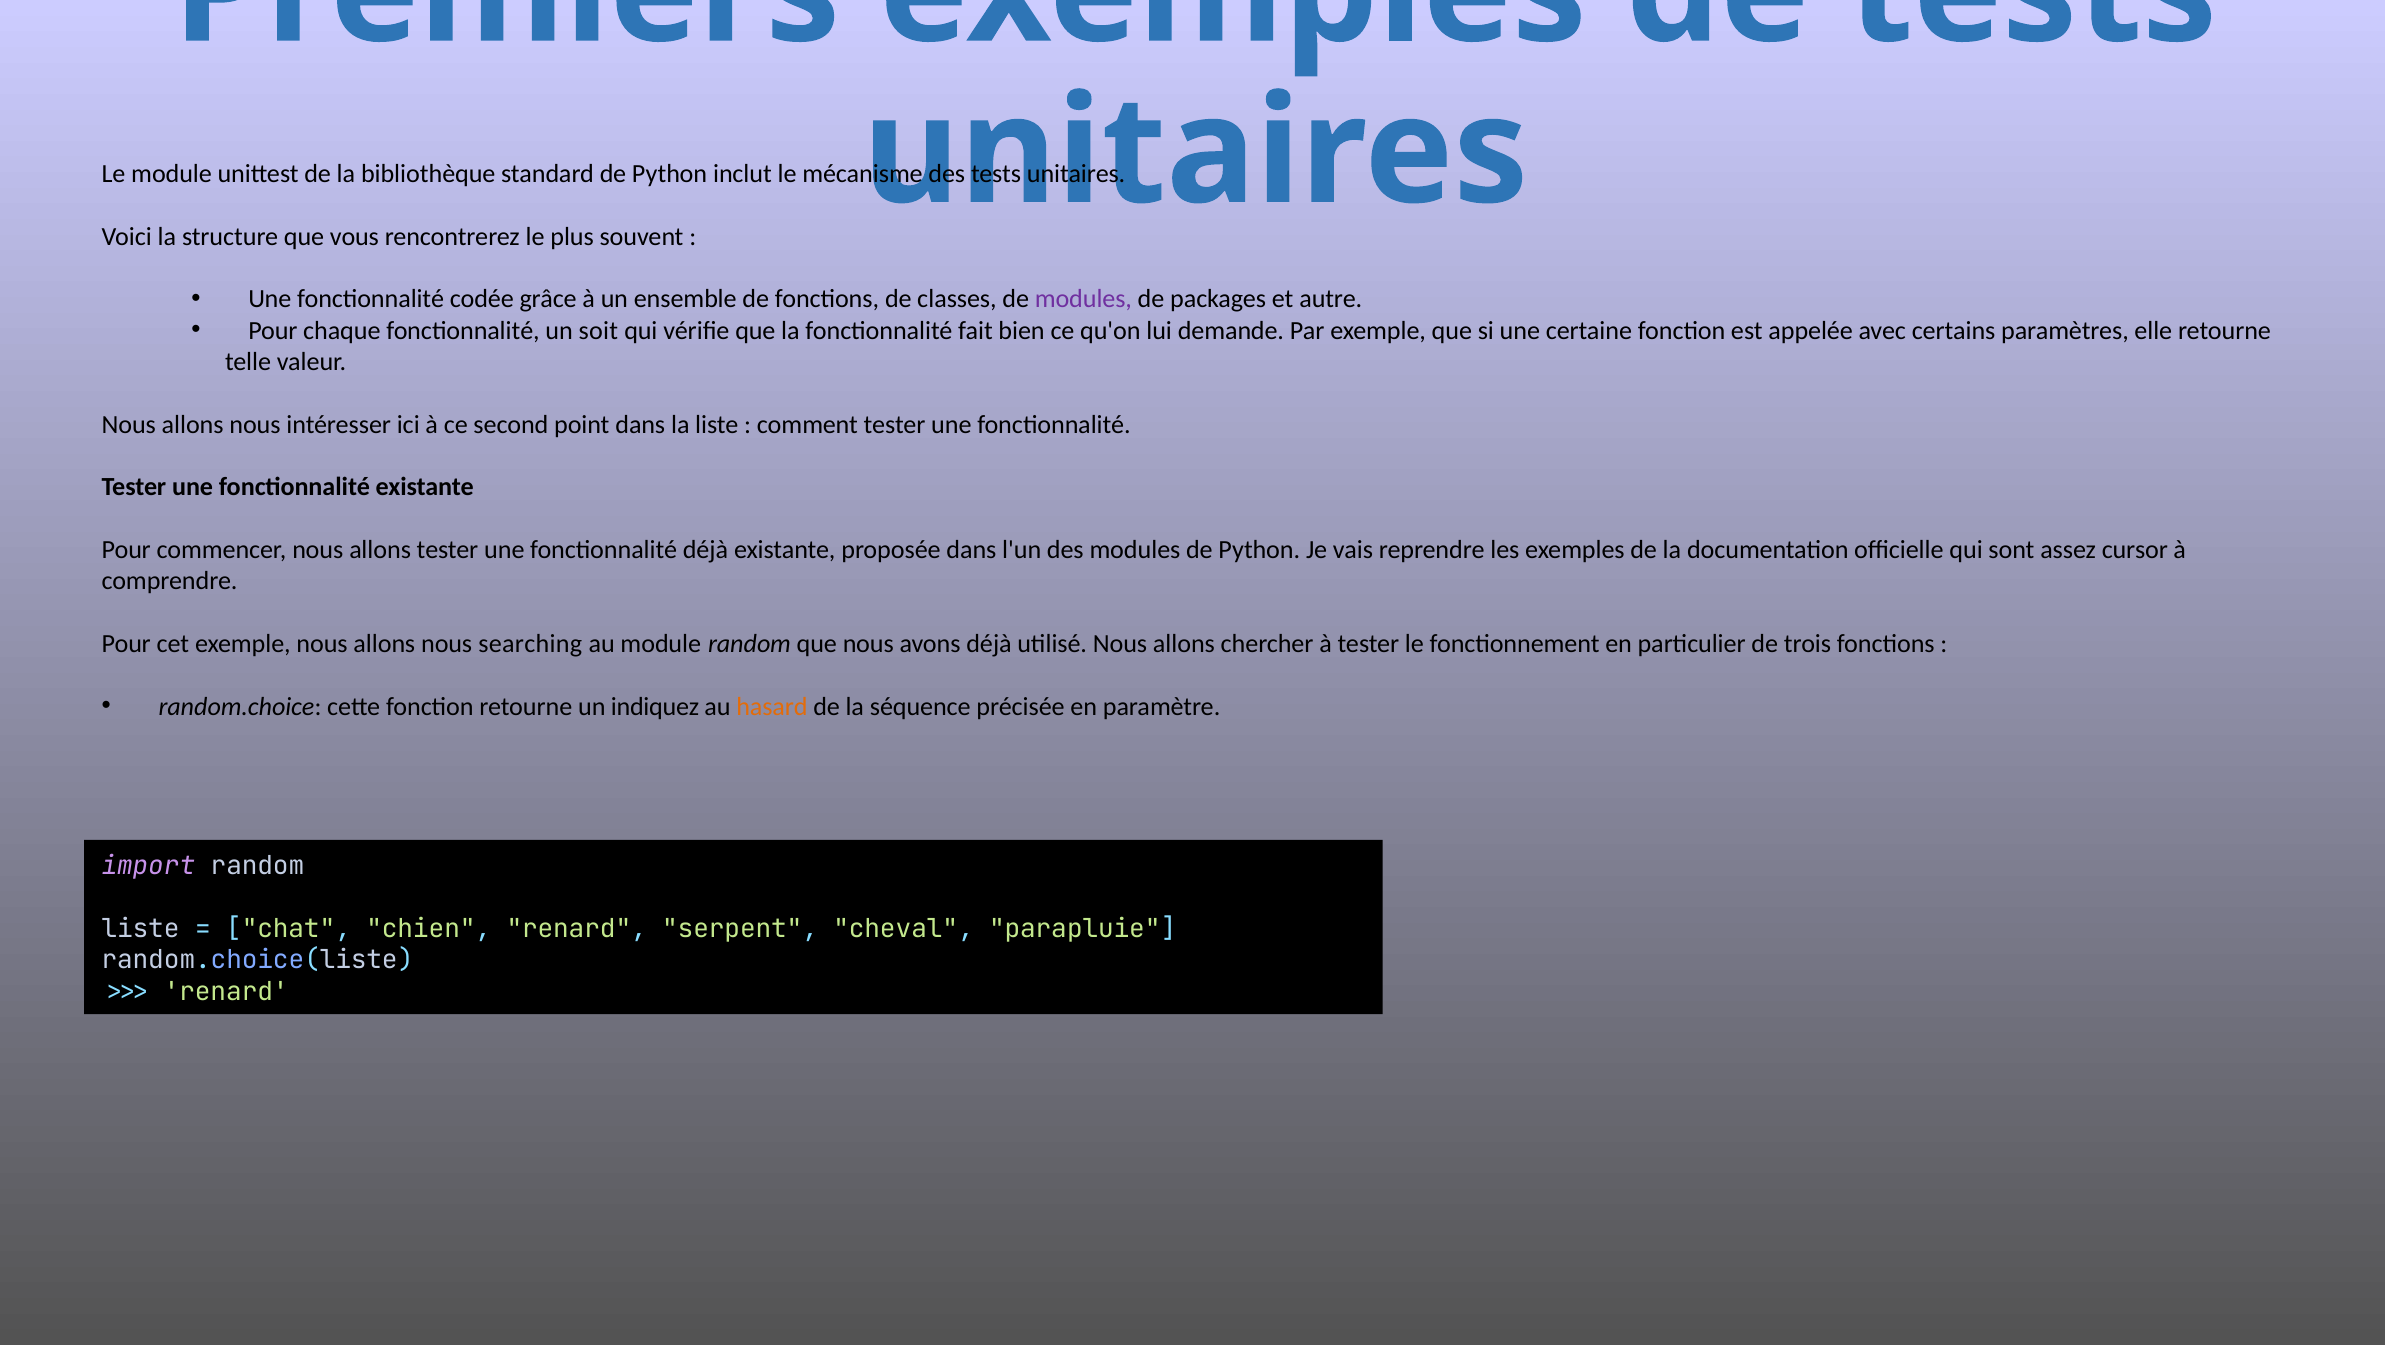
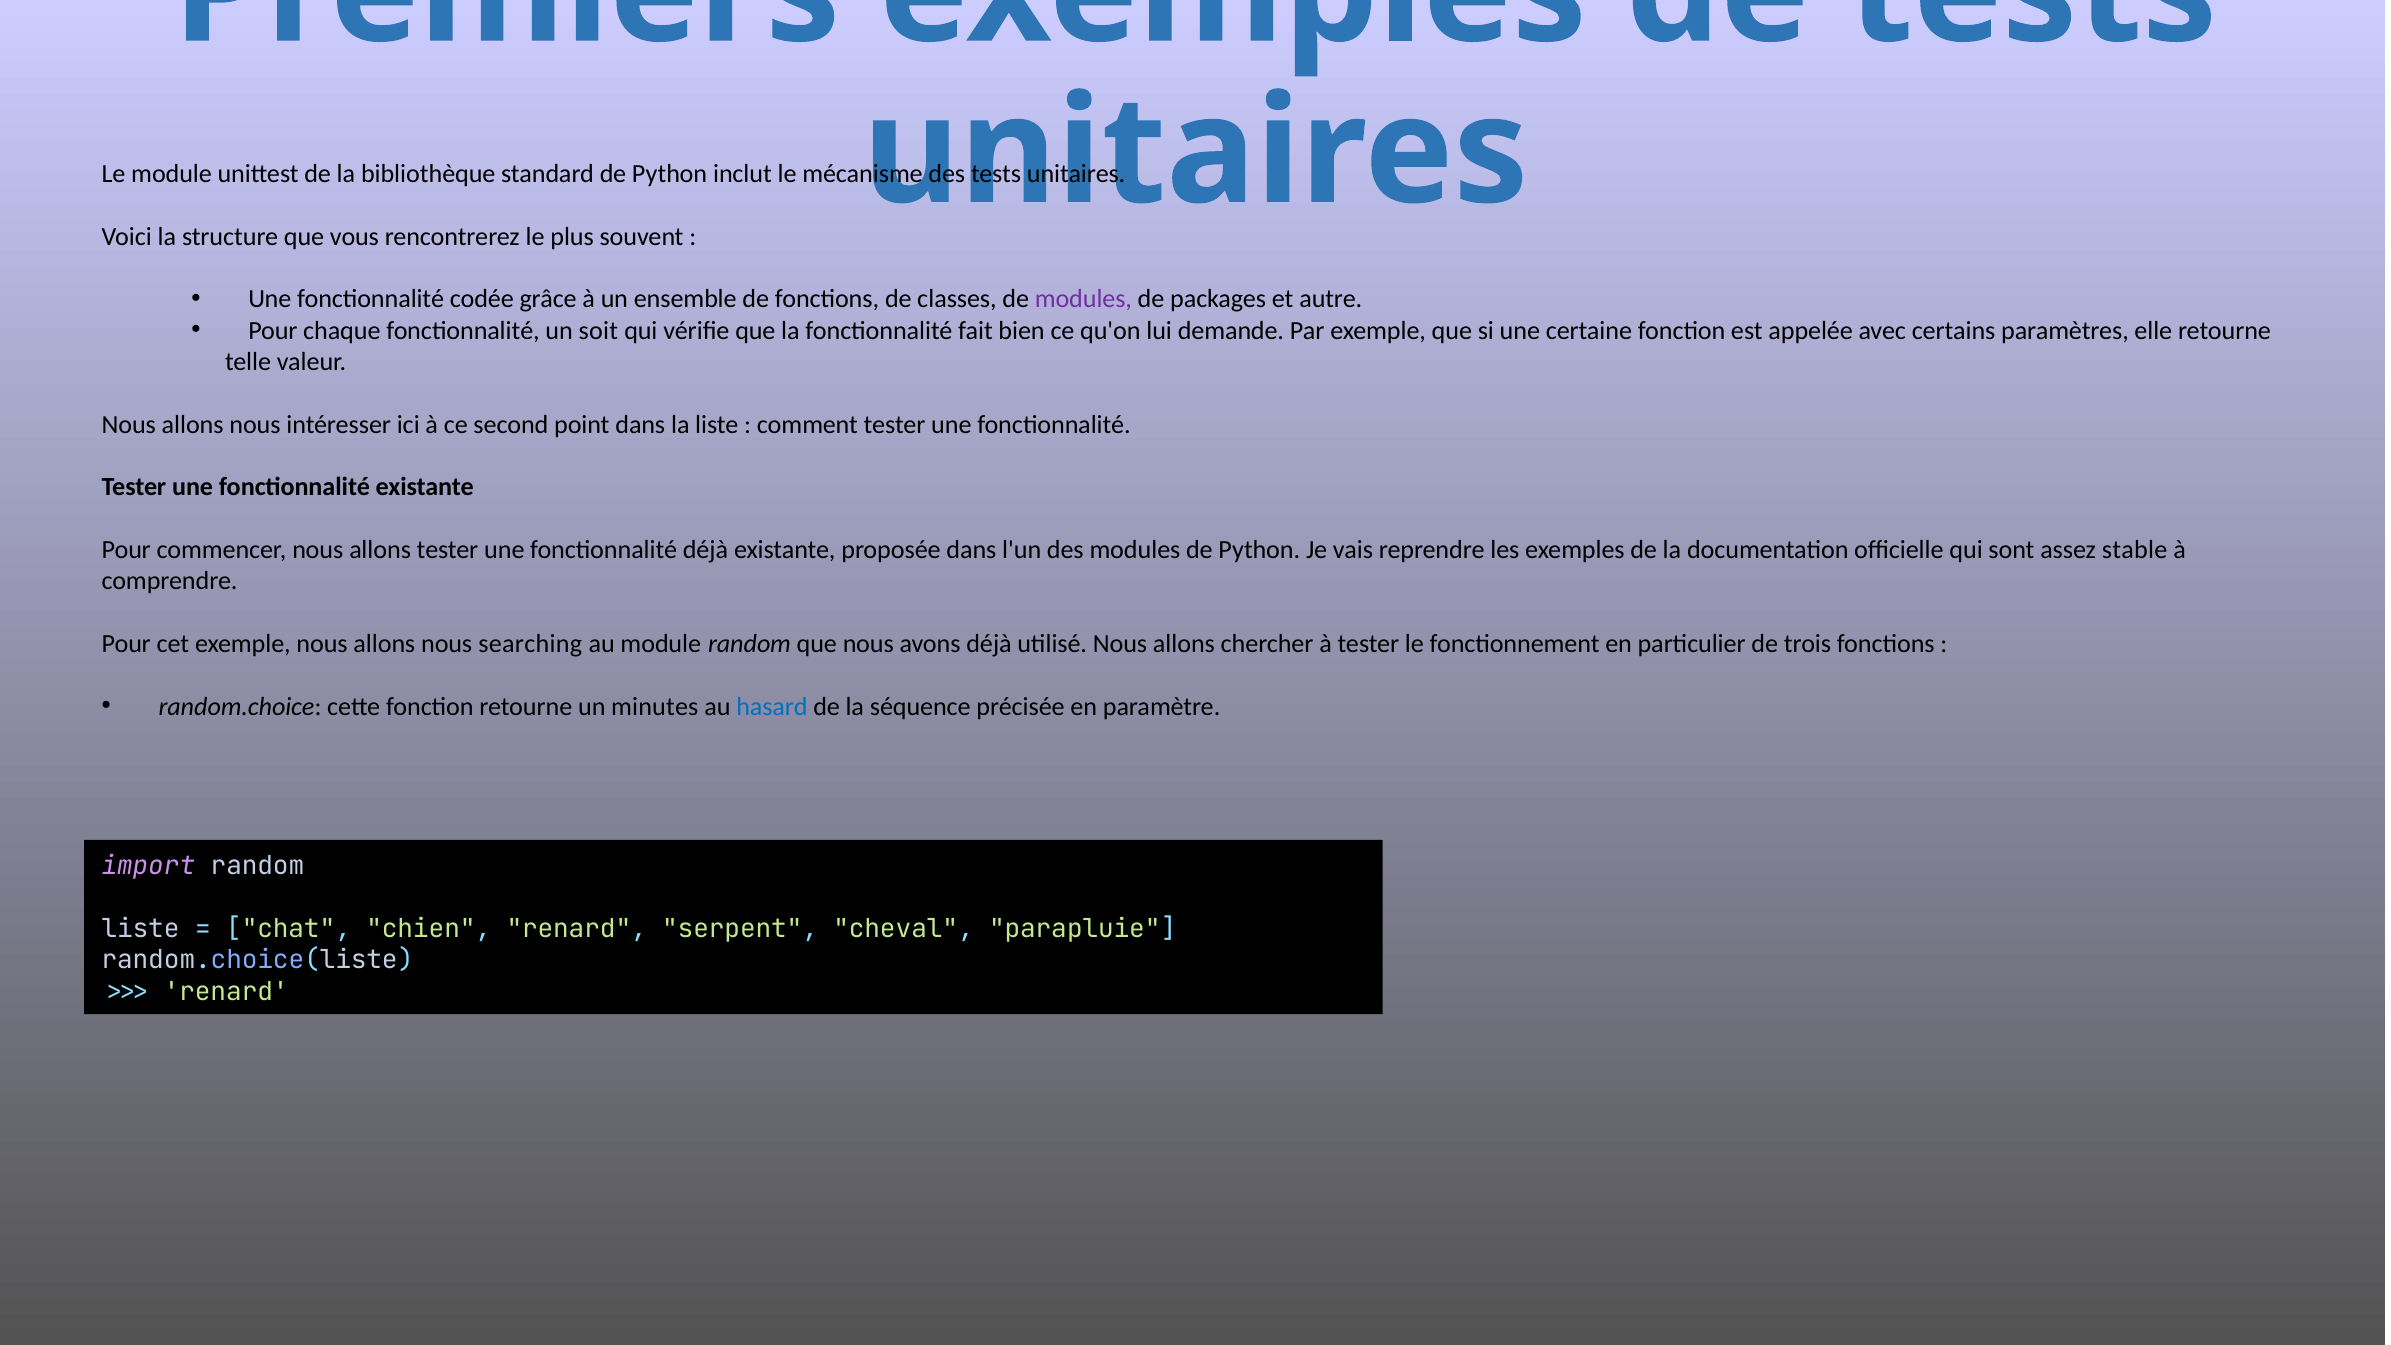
cursor: cursor -> stable
indiquez: indiquez -> minutes
hasard colour: orange -> blue
